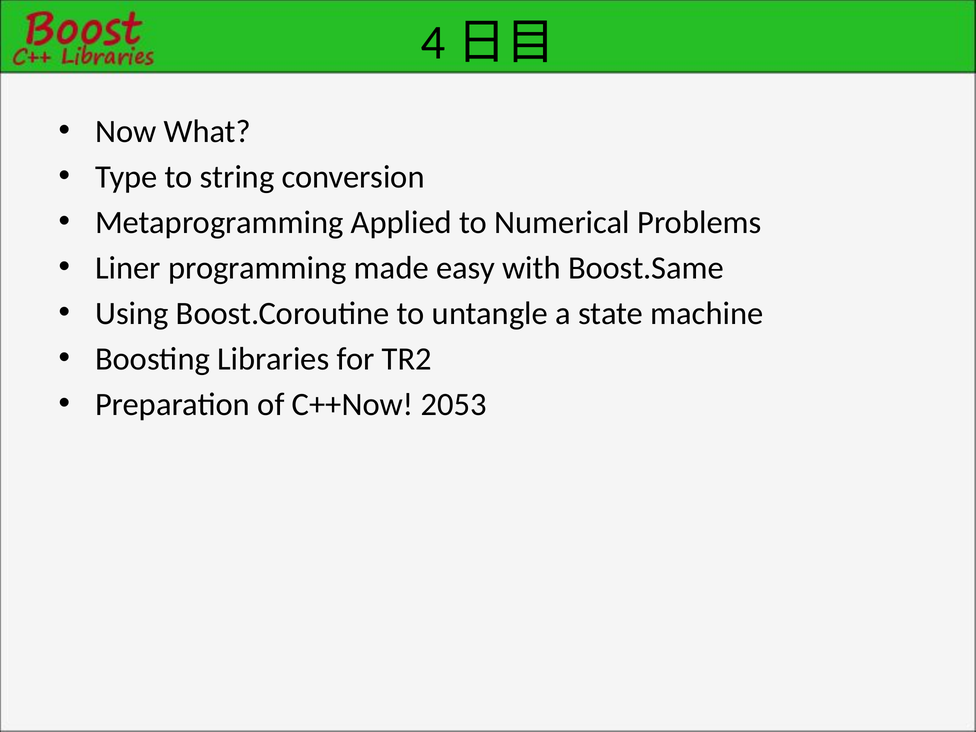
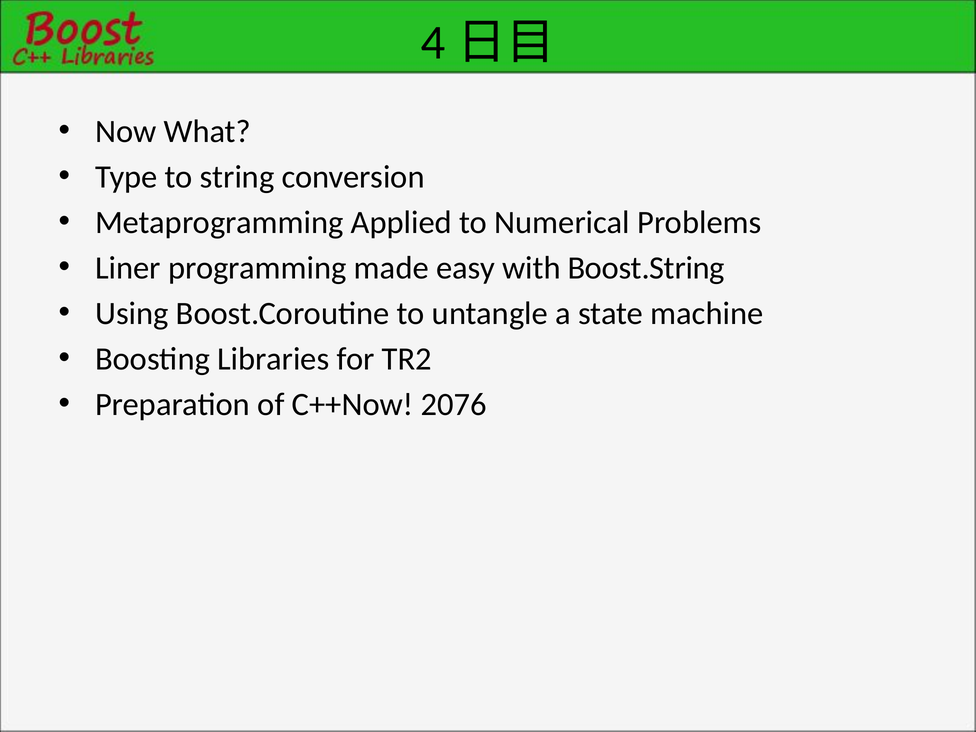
Boost.Same: Boost.Same -> Boost.String
2053: 2053 -> 2076
